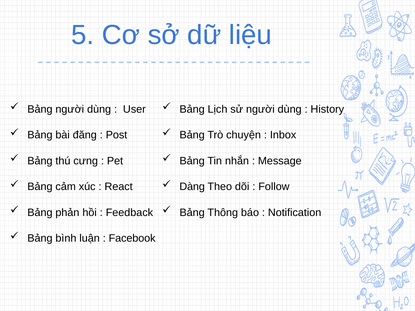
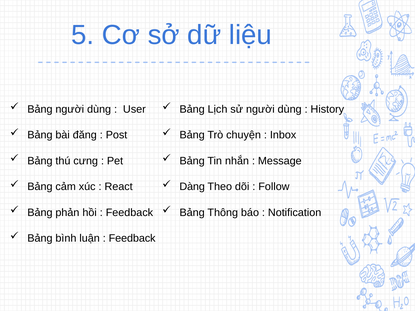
Facebook at (132, 238): Facebook -> Feedback
